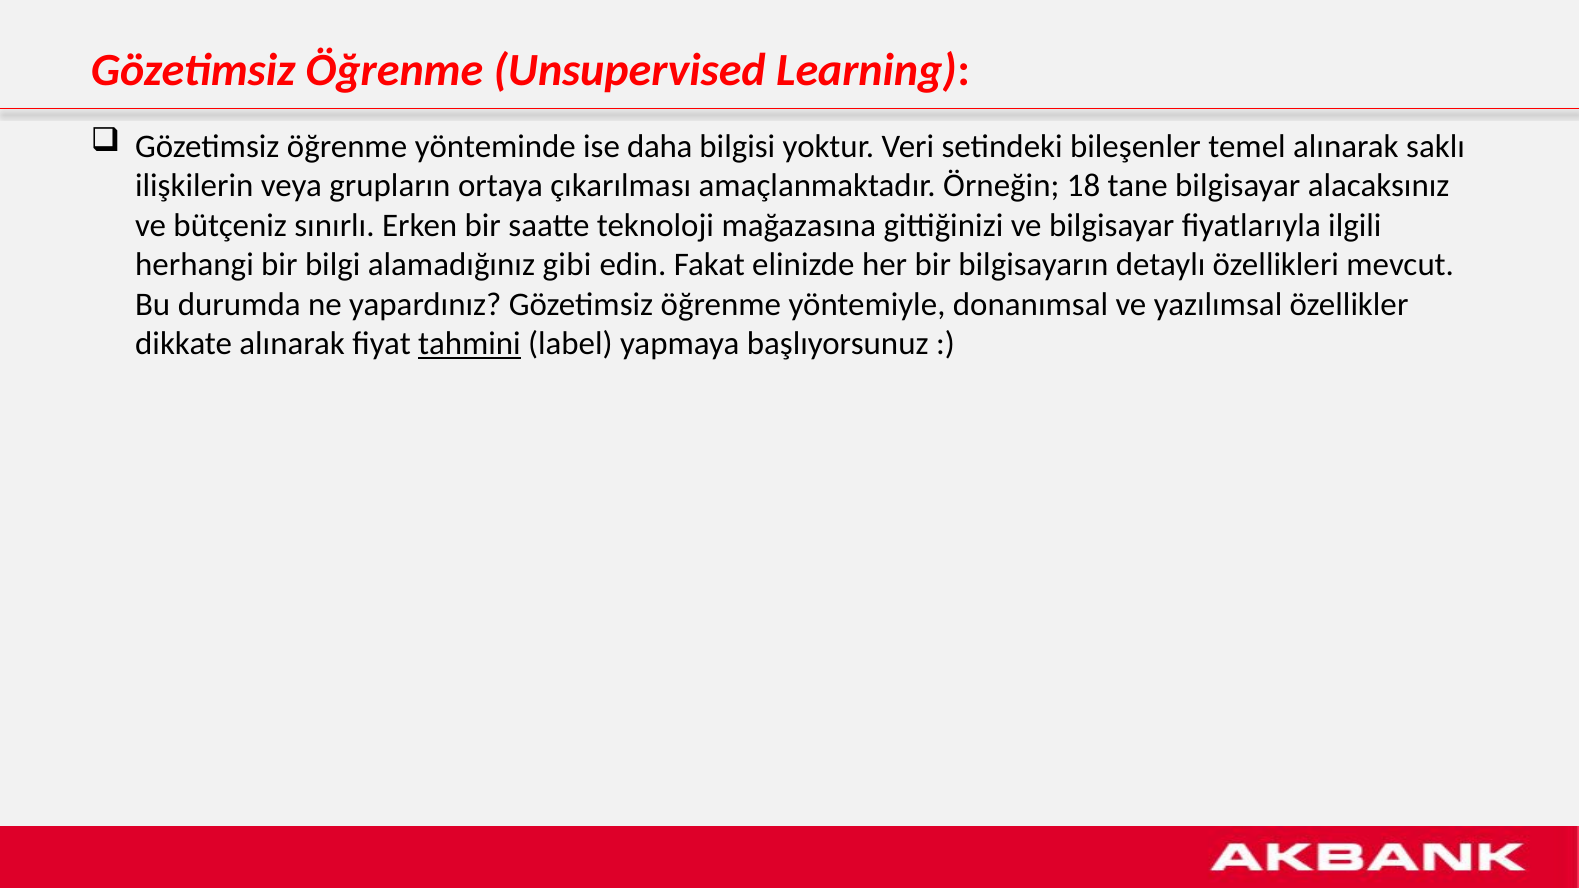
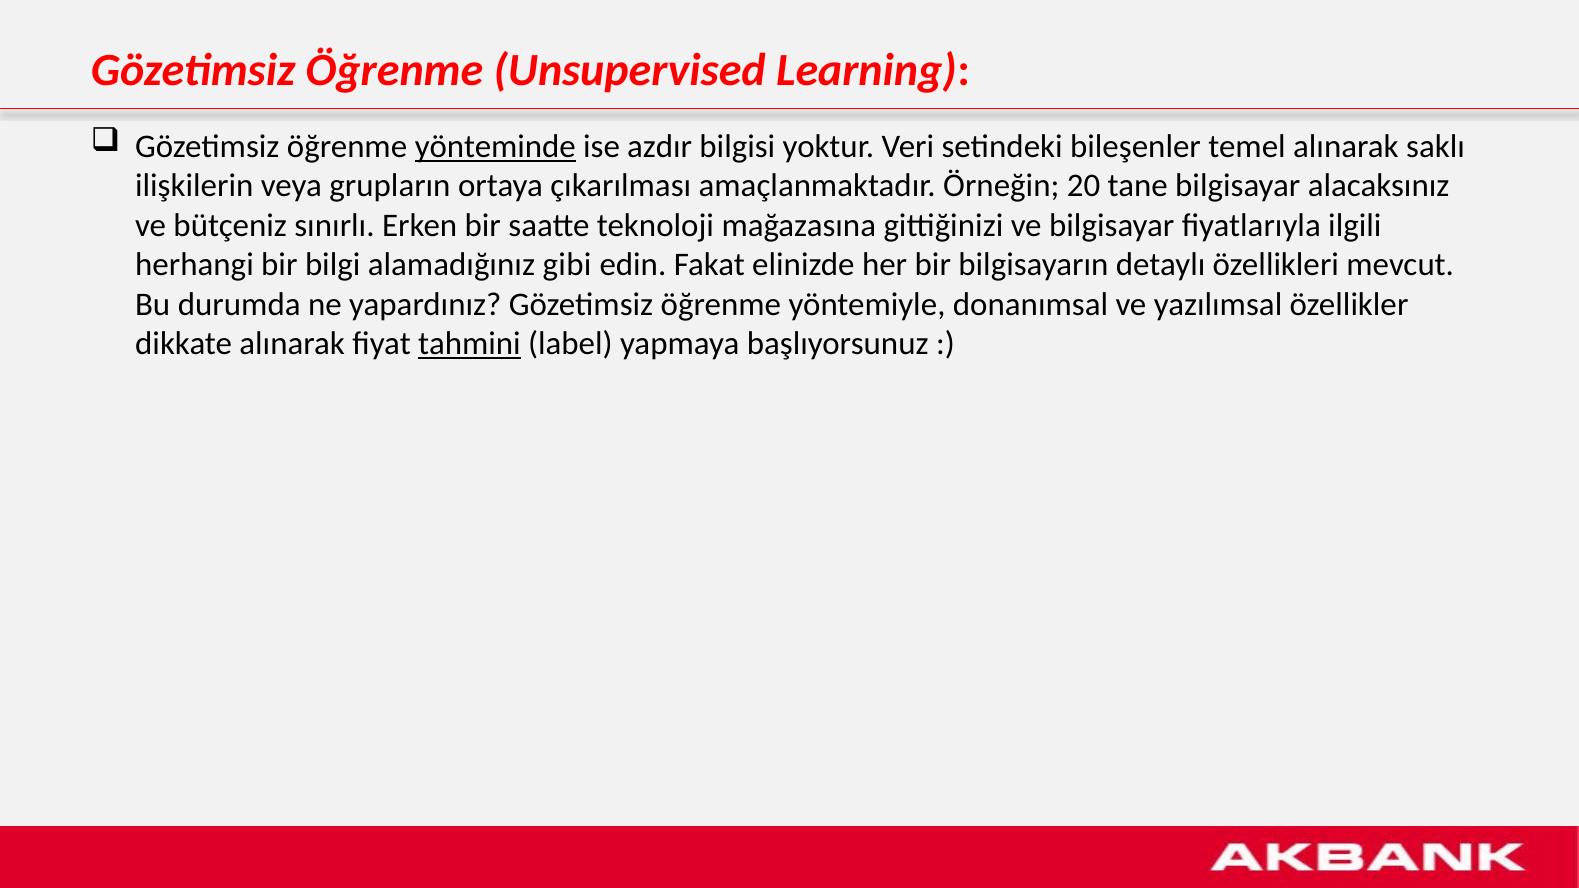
yönteminde underline: none -> present
daha: daha -> azdır
18: 18 -> 20
